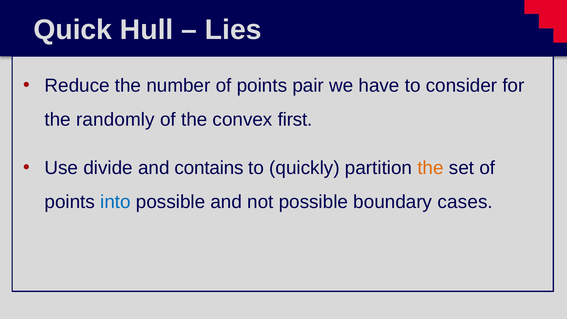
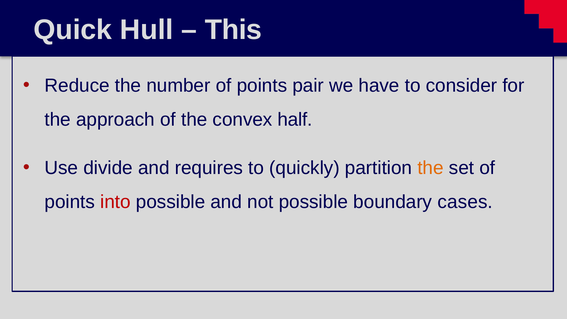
Lies: Lies -> This
randomly: randomly -> approach
first: first -> half
contains: contains -> requires
into colour: blue -> red
